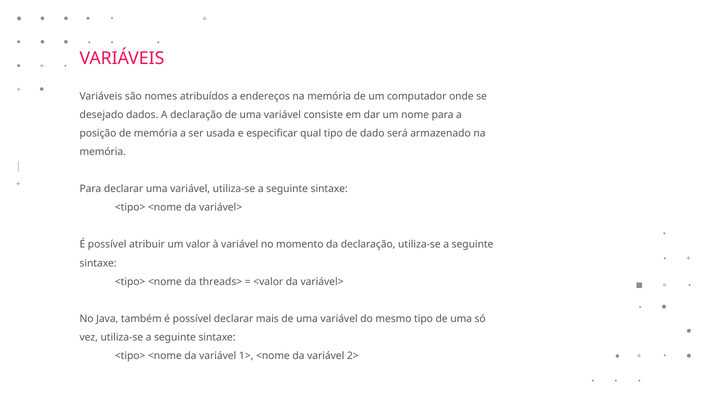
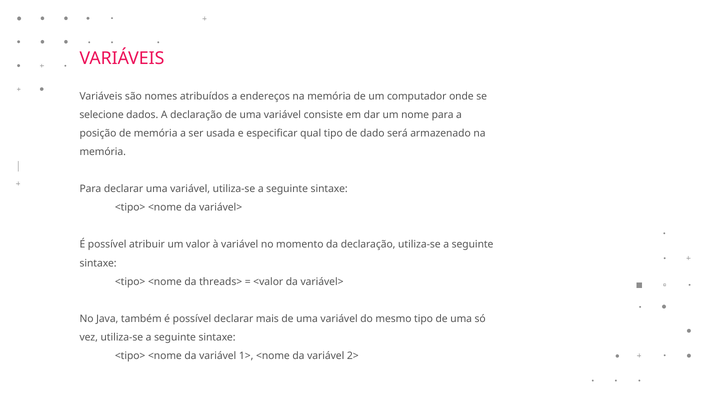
desejado: desejado -> selecione
